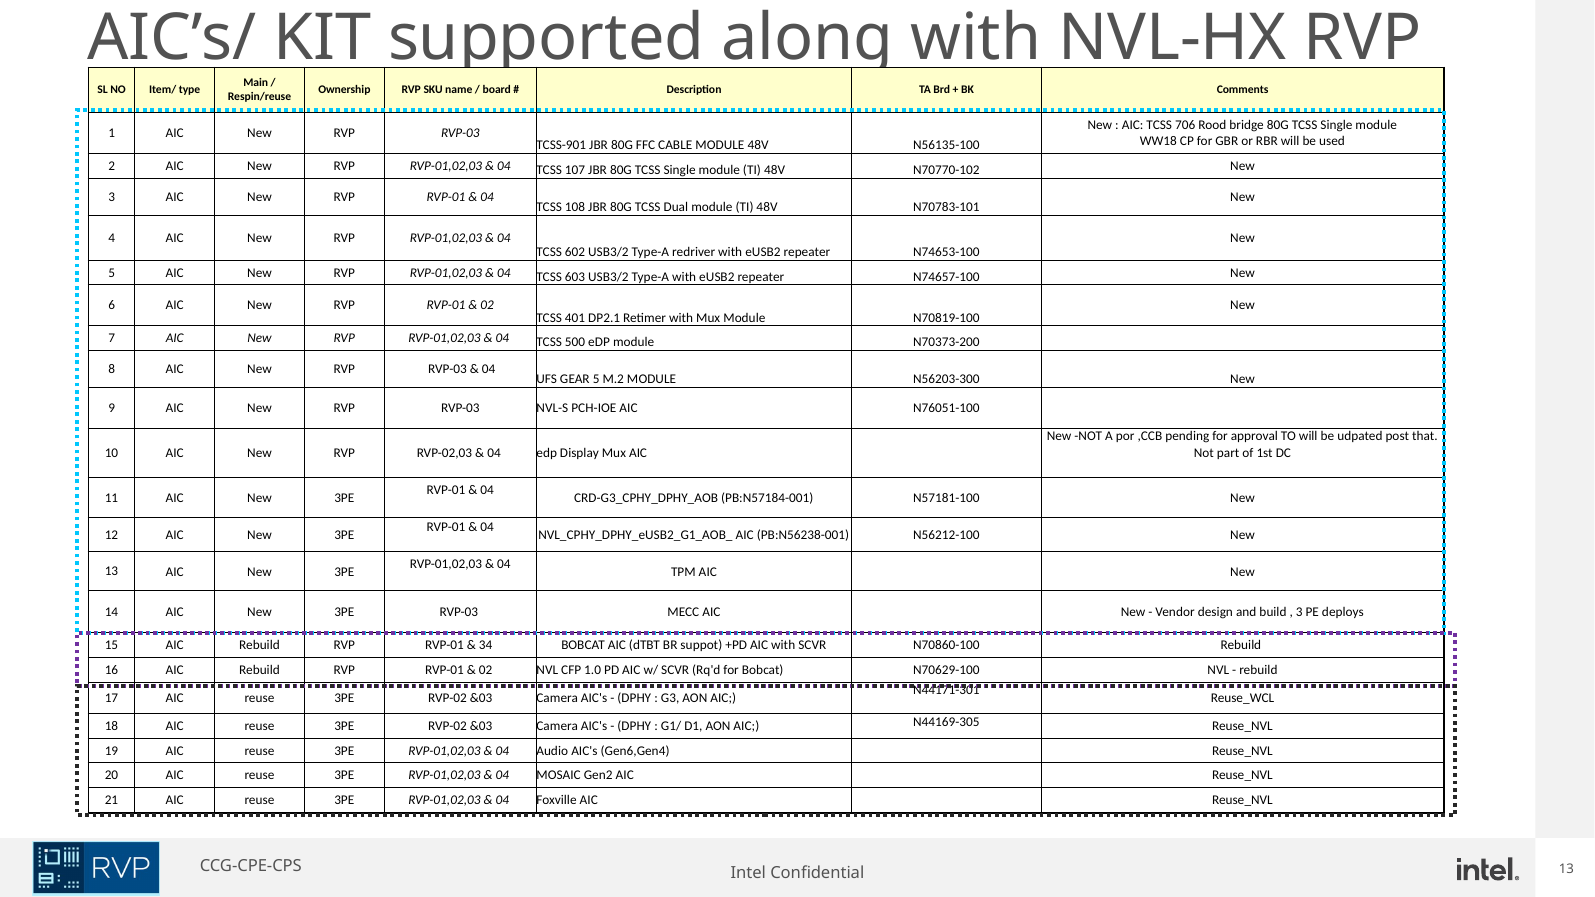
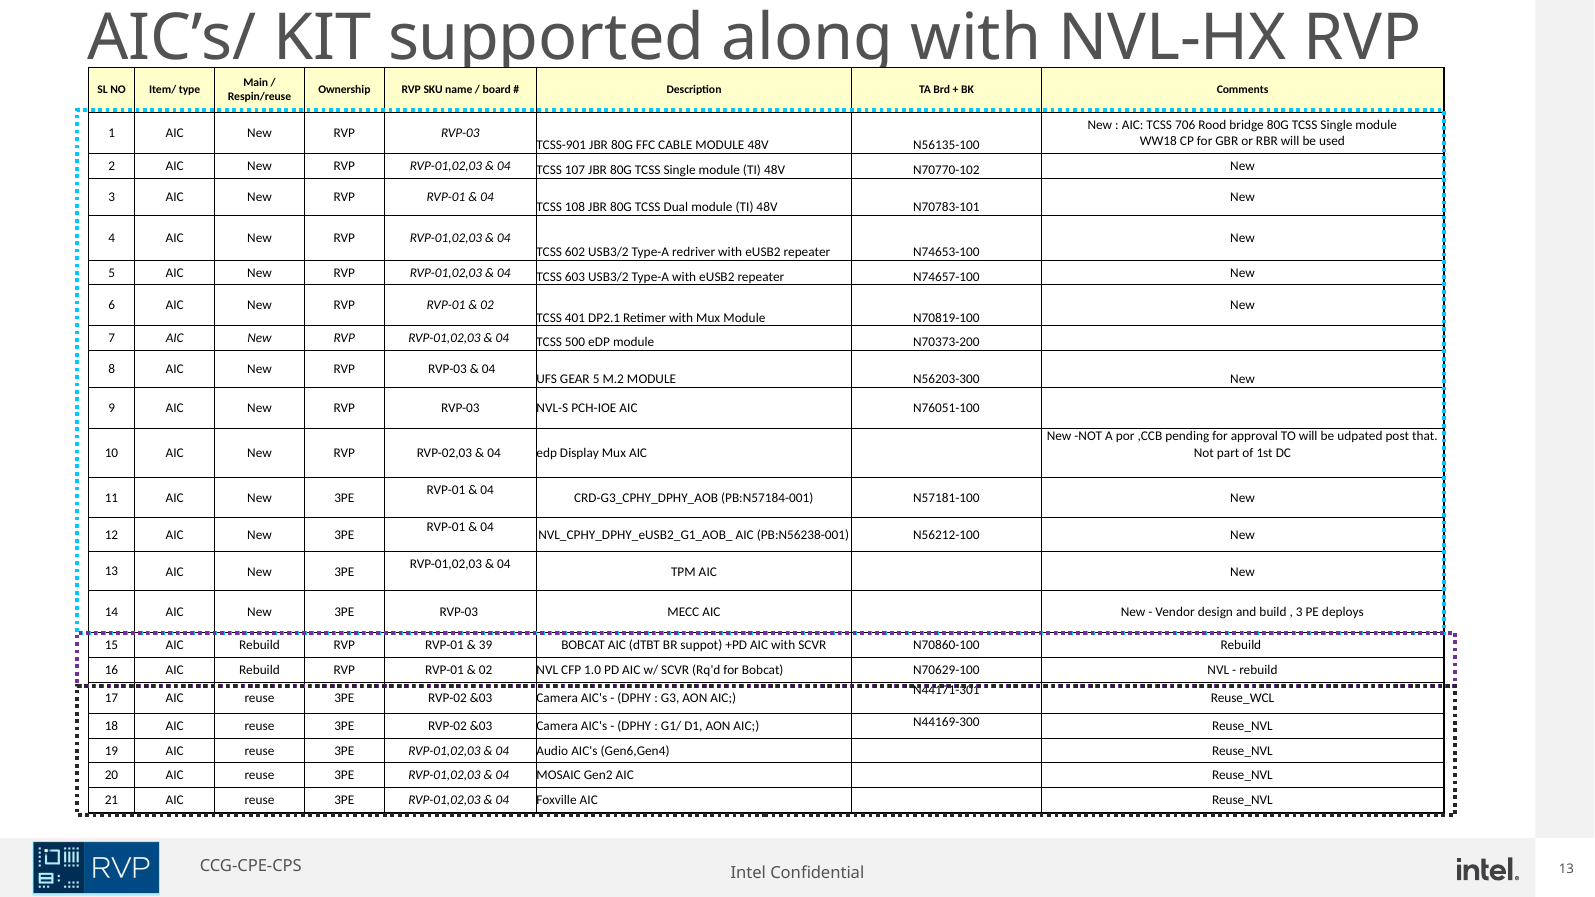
34: 34 -> 39
N44169-305: N44169-305 -> N44169-300
